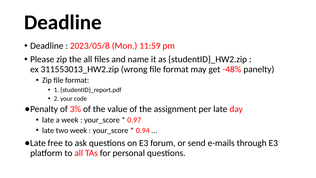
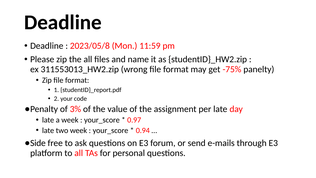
-48%: -48% -> -75%
Late at (38, 143): Late -> Side
